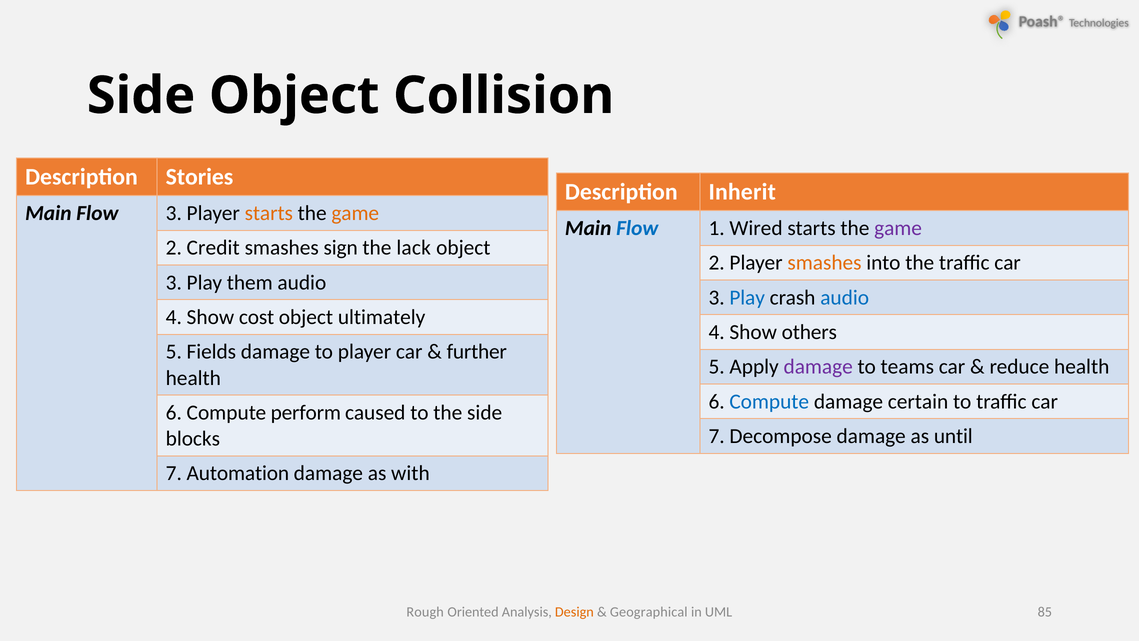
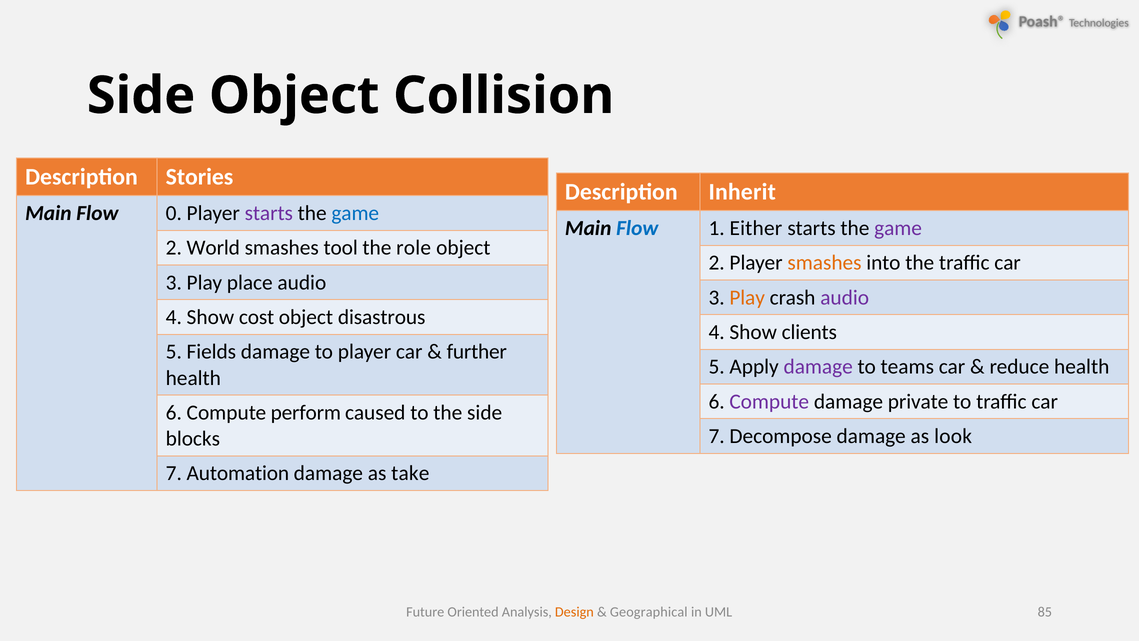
Flow 3: 3 -> 0
starts at (269, 213) colour: orange -> purple
game at (355, 213) colour: orange -> blue
Wired: Wired -> Either
Credit: Credit -> World
sign: sign -> tool
lack: lack -> role
them: them -> place
Play at (747, 297) colour: blue -> orange
audio at (845, 297) colour: blue -> purple
ultimately: ultimately -> disastrous
others: others -> clients
Compute at (769, 401) colour: blue -> purple
certain: certain -> private
until: until -> look
with: with -> take
Rough: Rough -> Future
